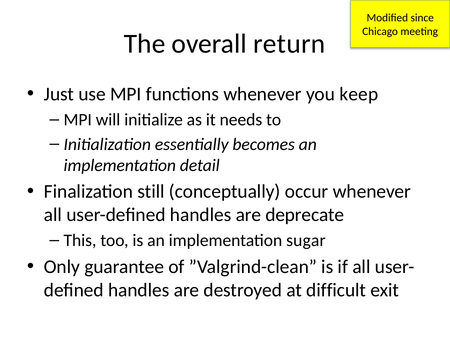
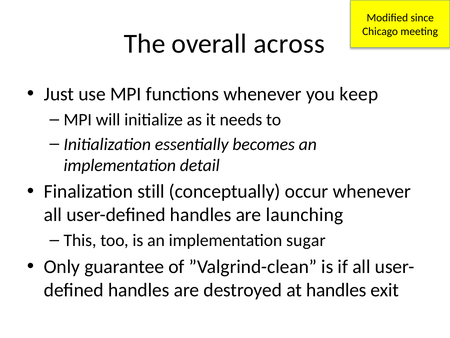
return: return -> across
deprecate: deprecate -> launching
at difficult: difficult -> handles
